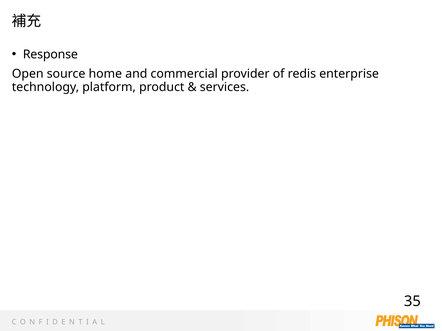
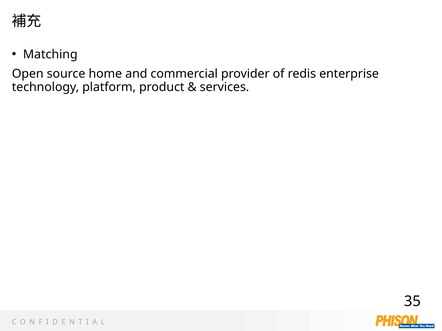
Response: Response -> Matching
